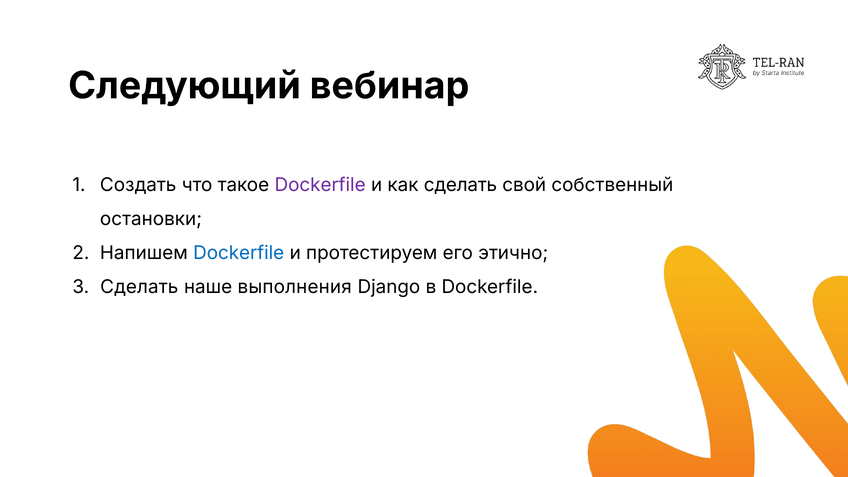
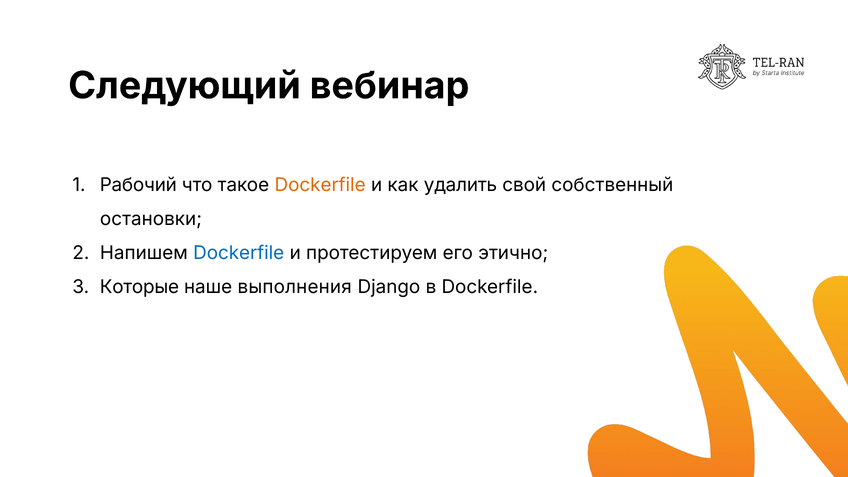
Создать: Создать -> Рабочий
Dockerfile at (320, 185) colour: purple -> orange
как сделать: сделать -> удалить
Сделать at (139, 287): Сделать -> Которые
